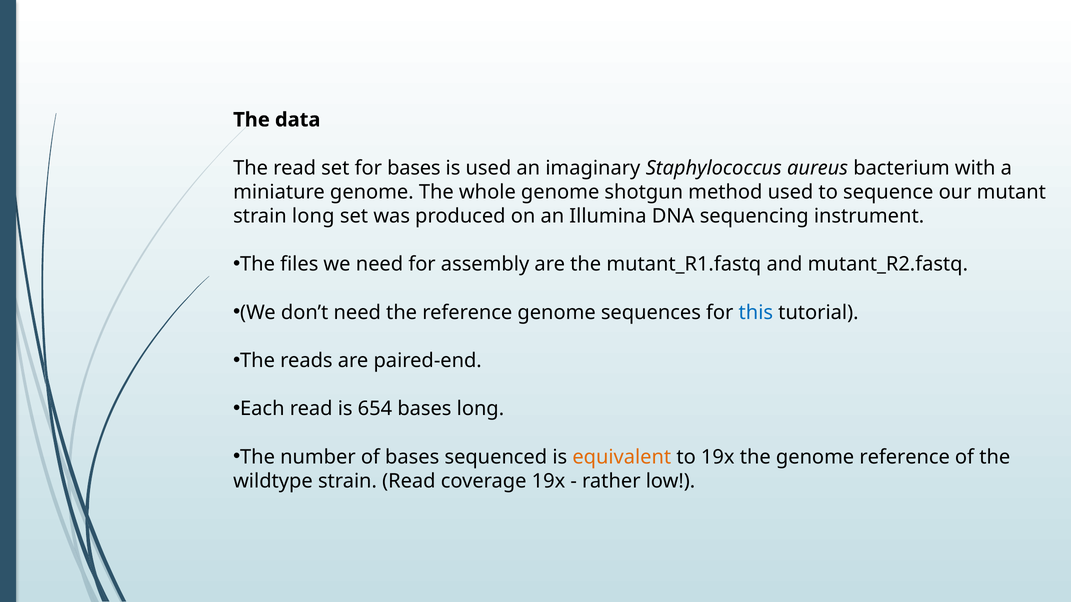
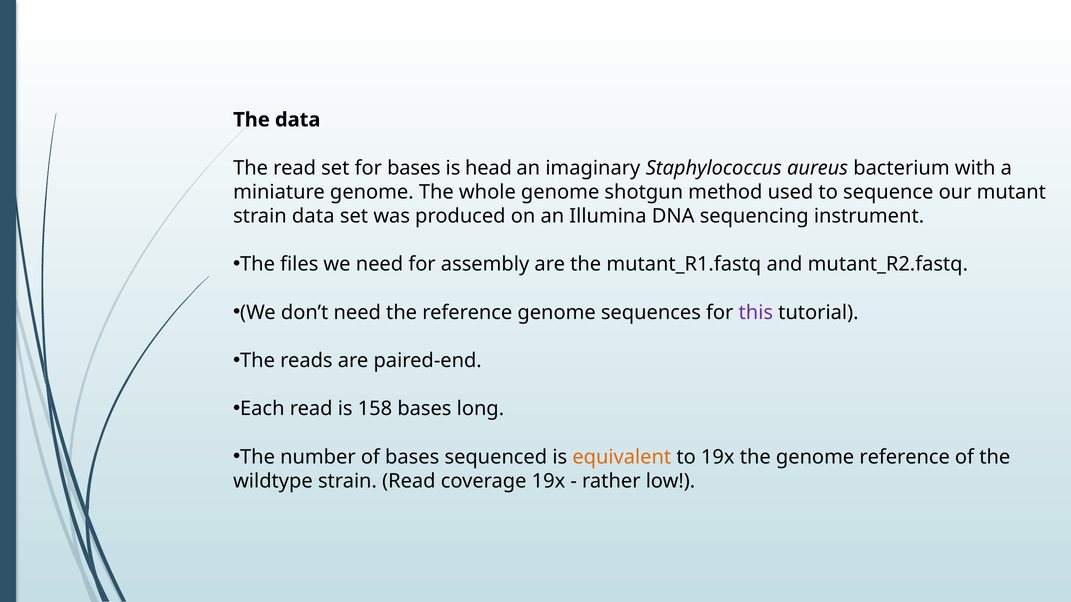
is used: used -> head
strain long: long -> data
this colour: blue -> purple
654: 654 -> 158
